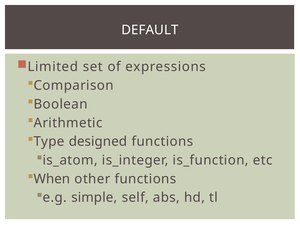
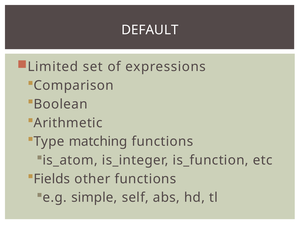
designed: designed -> matching
When: When -> Fields
